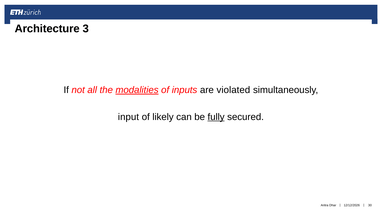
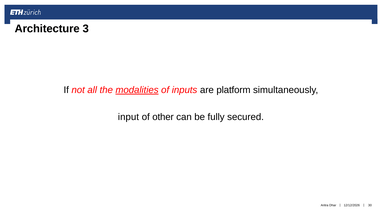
violated: violated -> platform
likely: likely -> other
fully underline: present -> none
